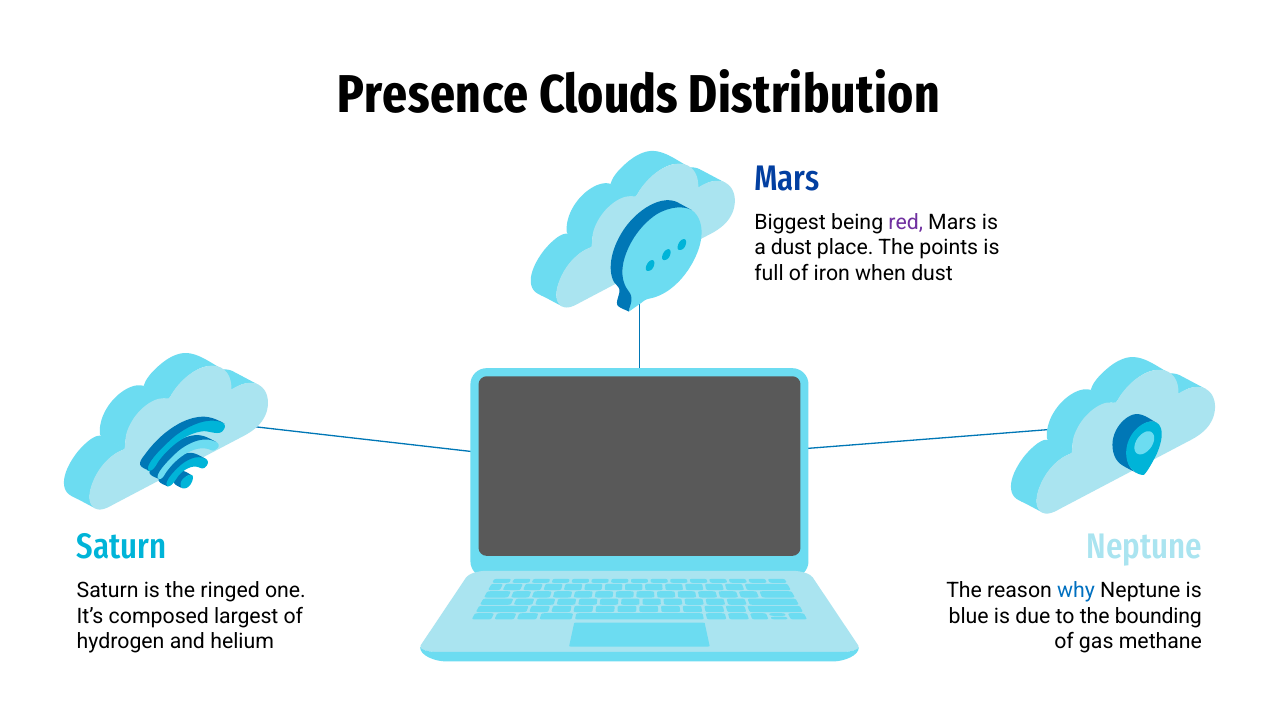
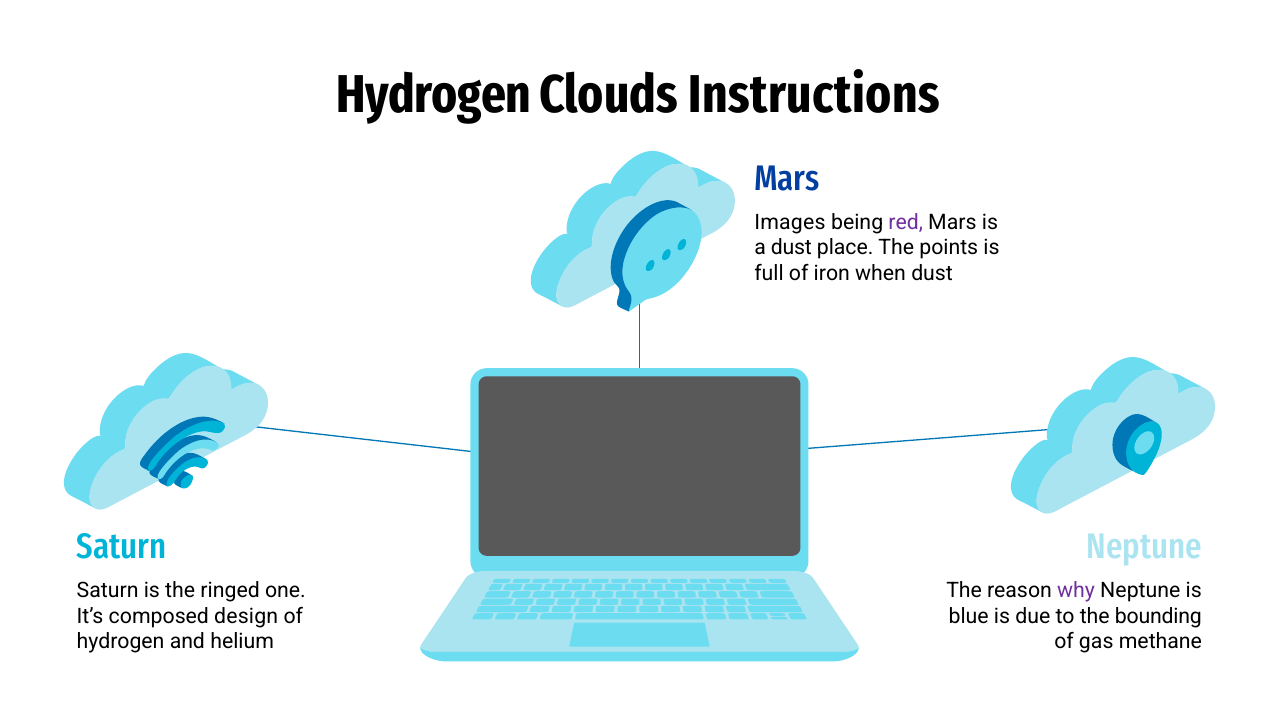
Presence at (433, 95): Presence -> Hydrogen
Distribution: Distribution -> Instructions
Biggest: Biggest -> Images
why colour: blue -> purple
largest: largest -> design
